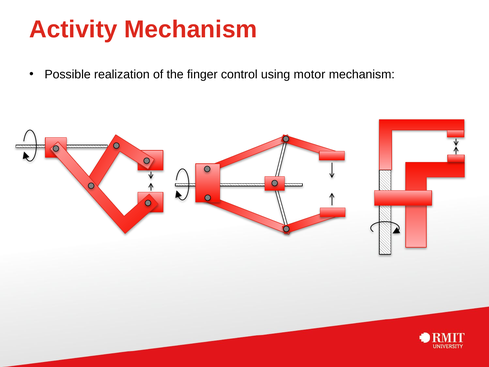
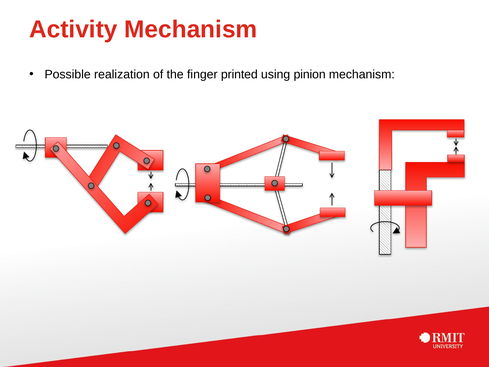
control: control -> printed
motor: motor -> pinion
